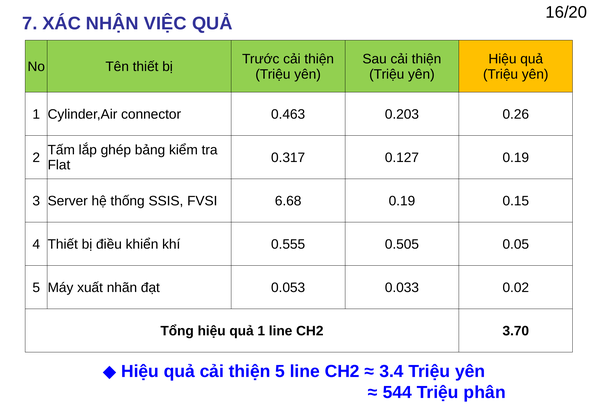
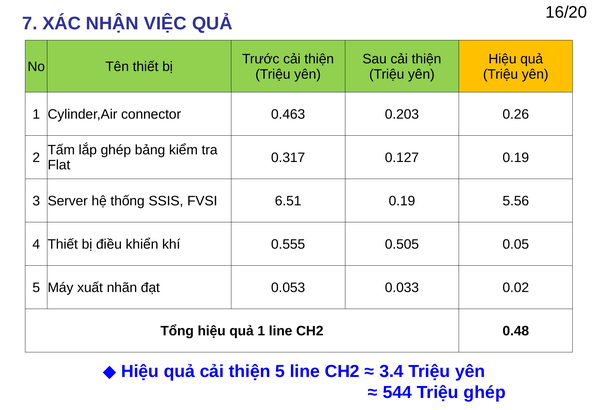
6.68: 6.68 -> 6.51
0.15: 0.15 -> 5.56
3.70: 3.70 -> 0.48
Triệu phân: phân -> ghép
